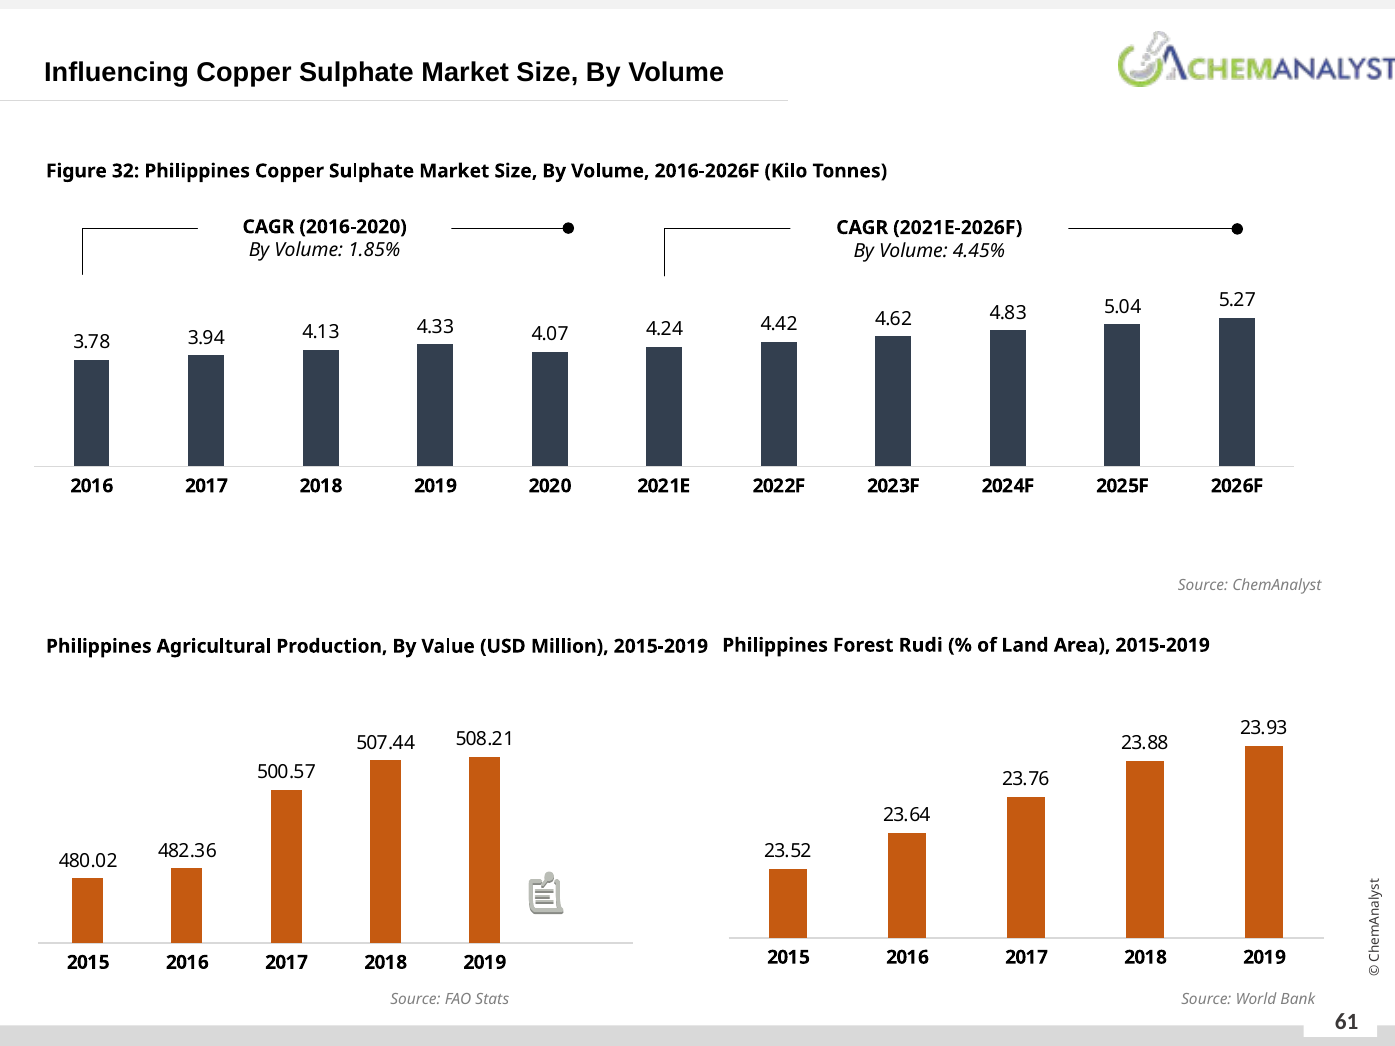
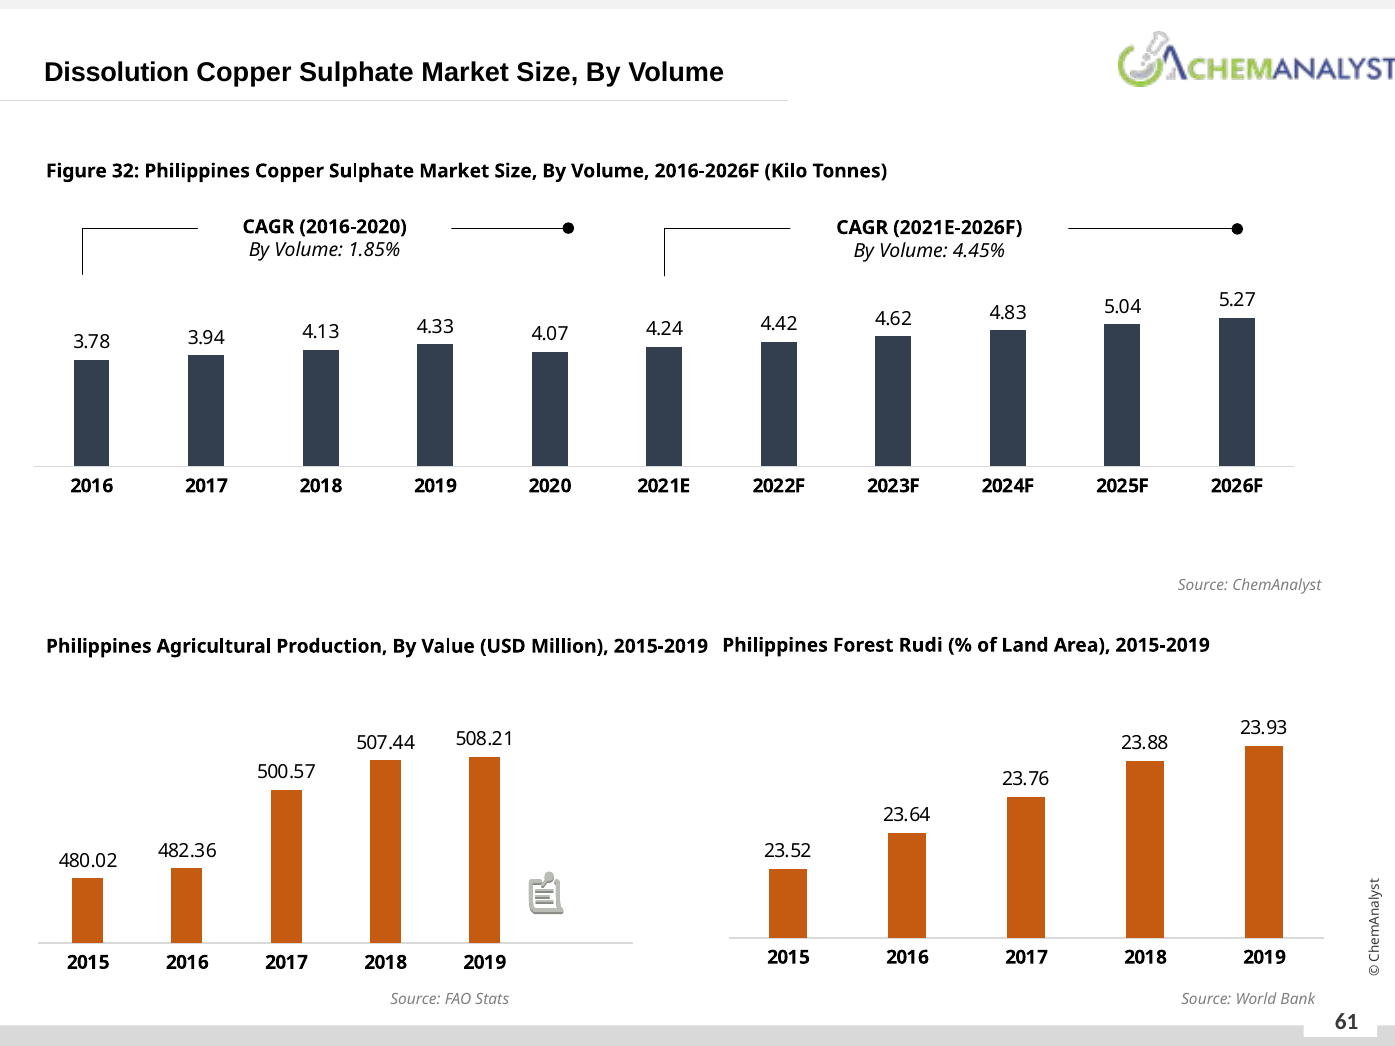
Influencing: Influencing -> Dissolution
